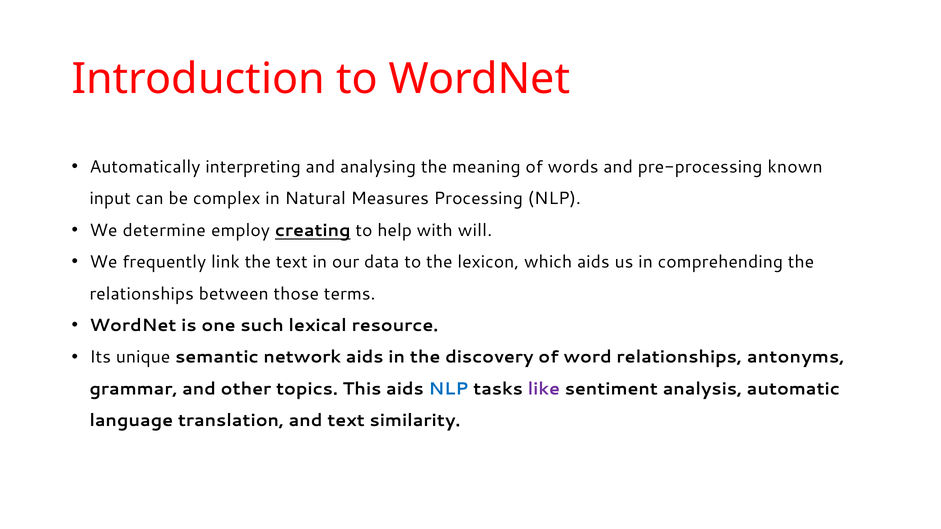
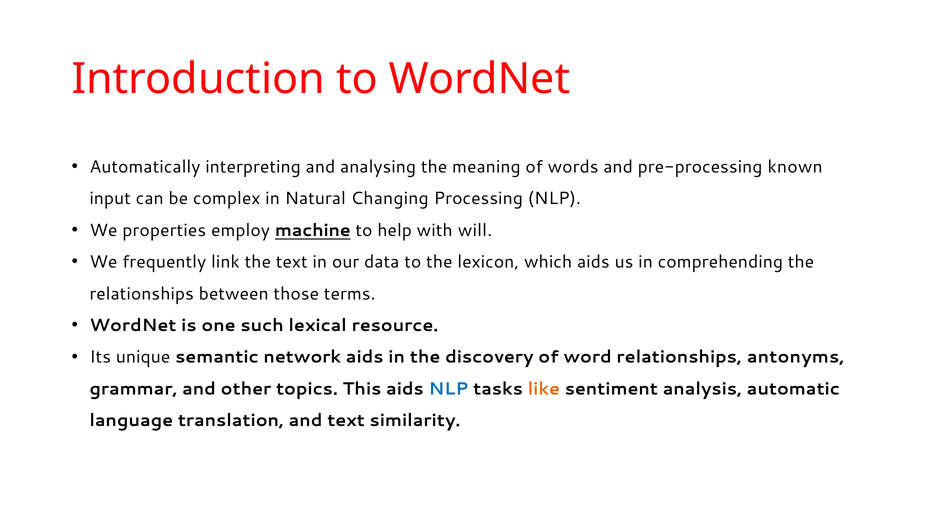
Measures: Measures -> Changing
determine: determine -> properties
creating: creating -> machine
like colour: purple -> orange
